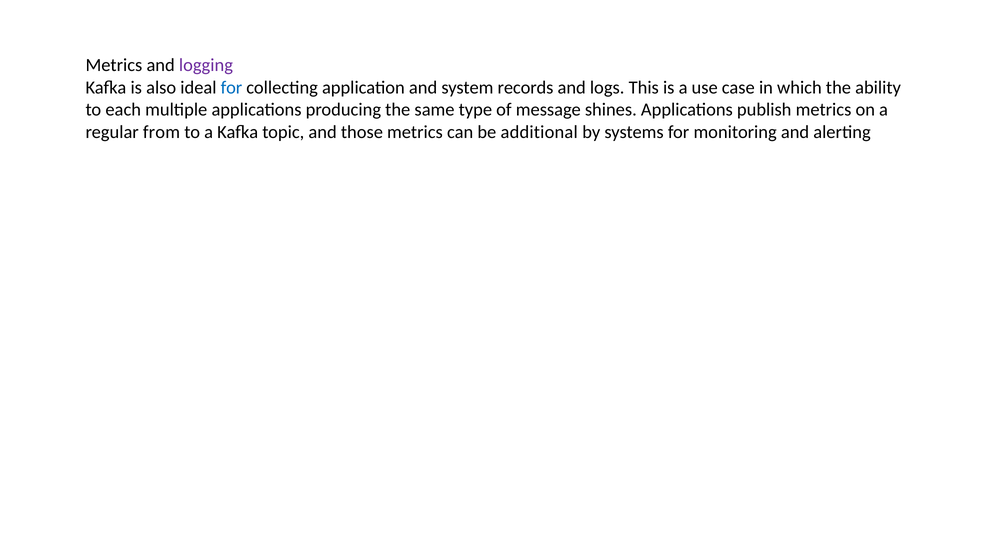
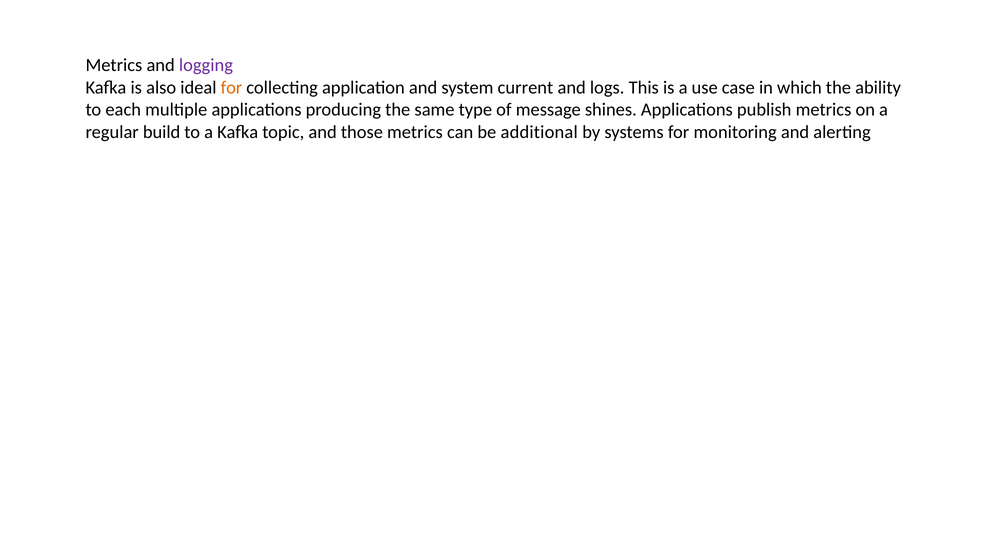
for at (232, 87) colour: blue -> orange
records: records -> current
from: from -> build
